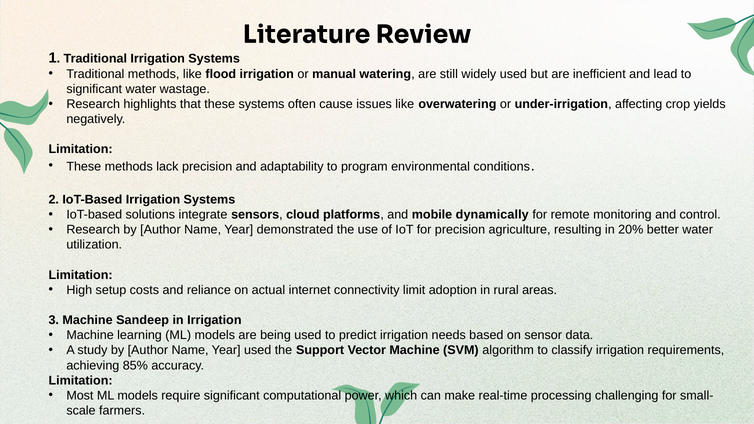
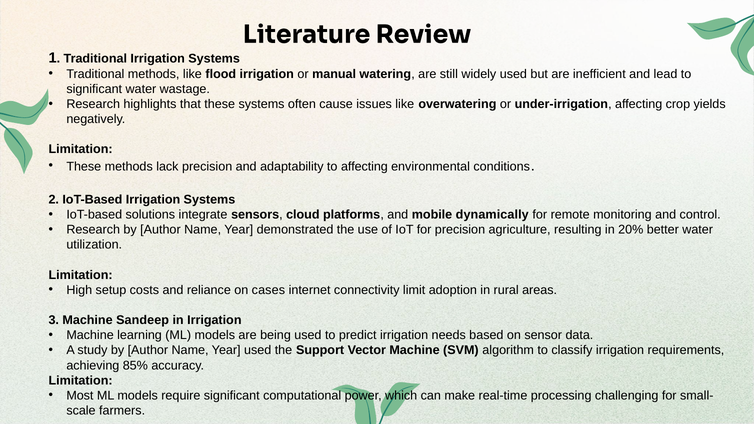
to program: program -> affecting
actual: actual -> cases
